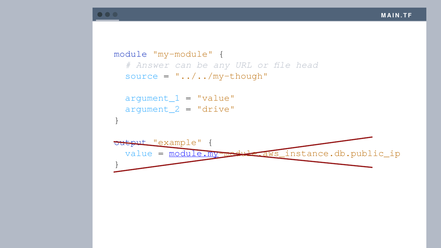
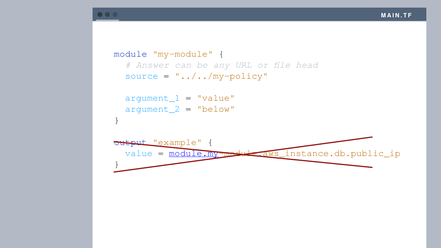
../../my-though: ../../my-though -> ../../my-policy
drive: drive -> below
